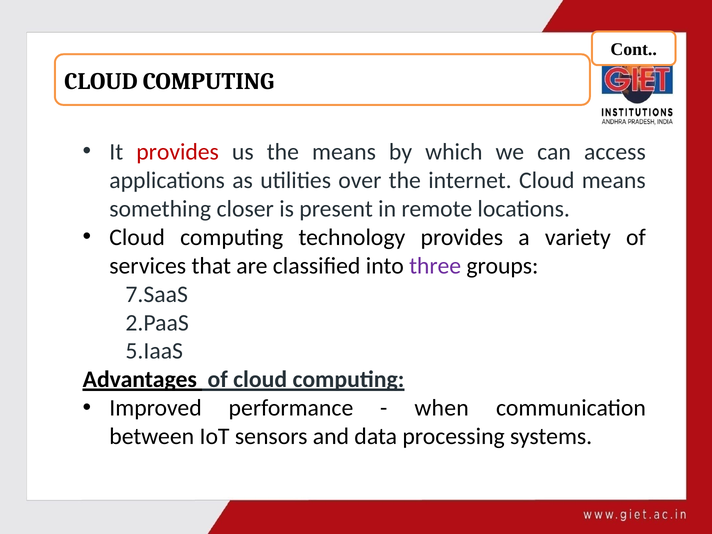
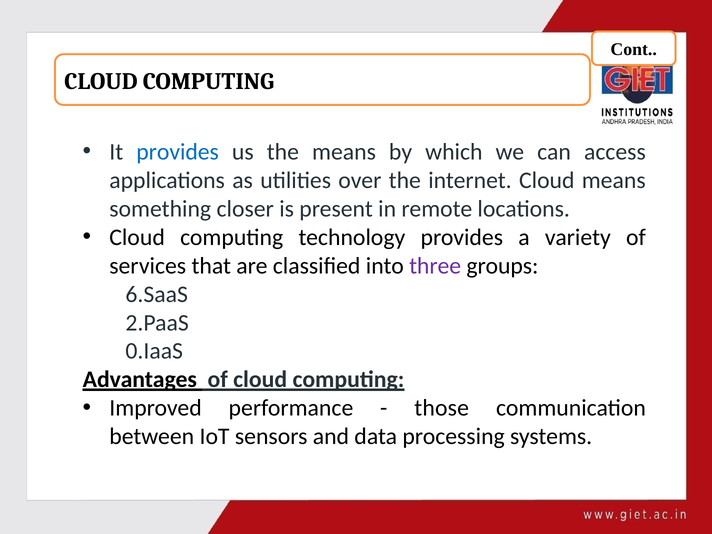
provides at (178, 152) colour: red -> blue
7.SaaS: 7.SaaS -> 6.SaaS
5.IaaS: 5.IaaS -> 0.IaaS
when: when -> those
